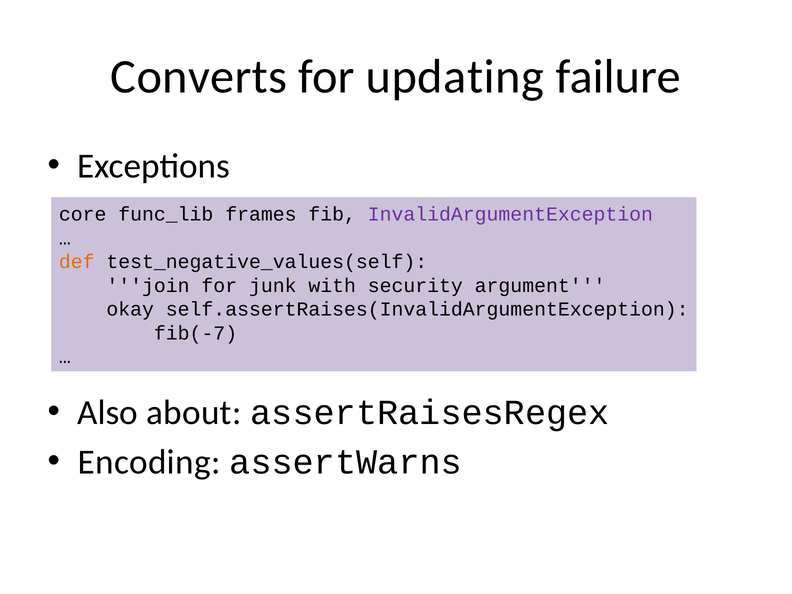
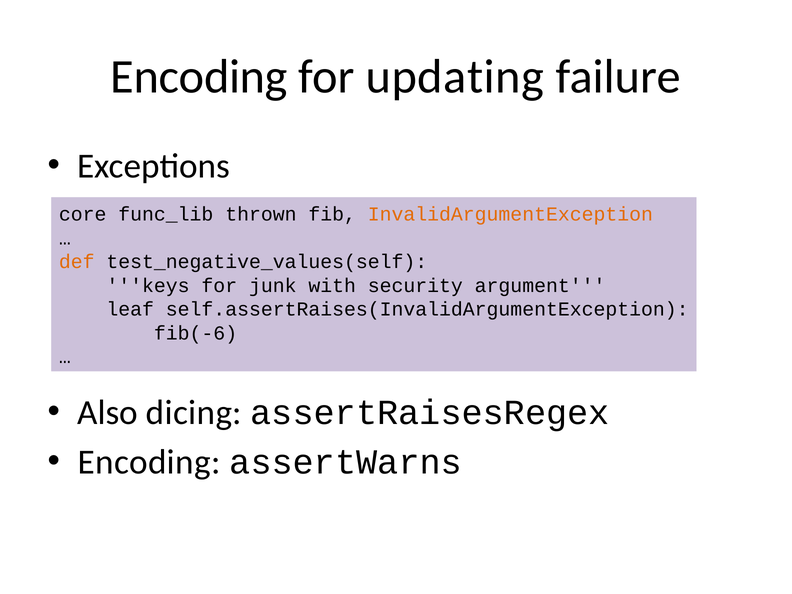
Converts at (199, 77): Converts -> Encoding
frames: frames -> thrown
InvalidArgumentException colour: purple -> orange
join: join -> keys
okay: okay -> leaf
fib(-7: fib(-7 -> fib(-6
about: about -> dicing
